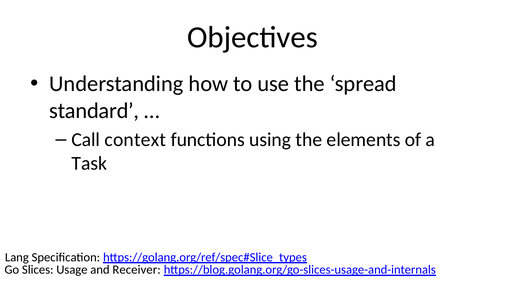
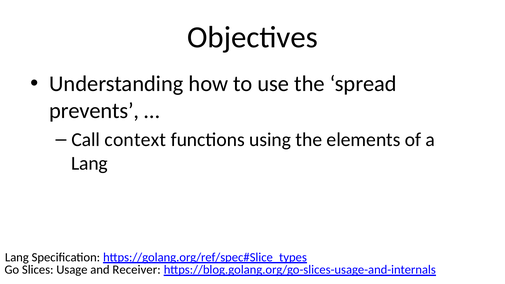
standard: standard -> prevents
Task at (89, 163): Task -> Lang
